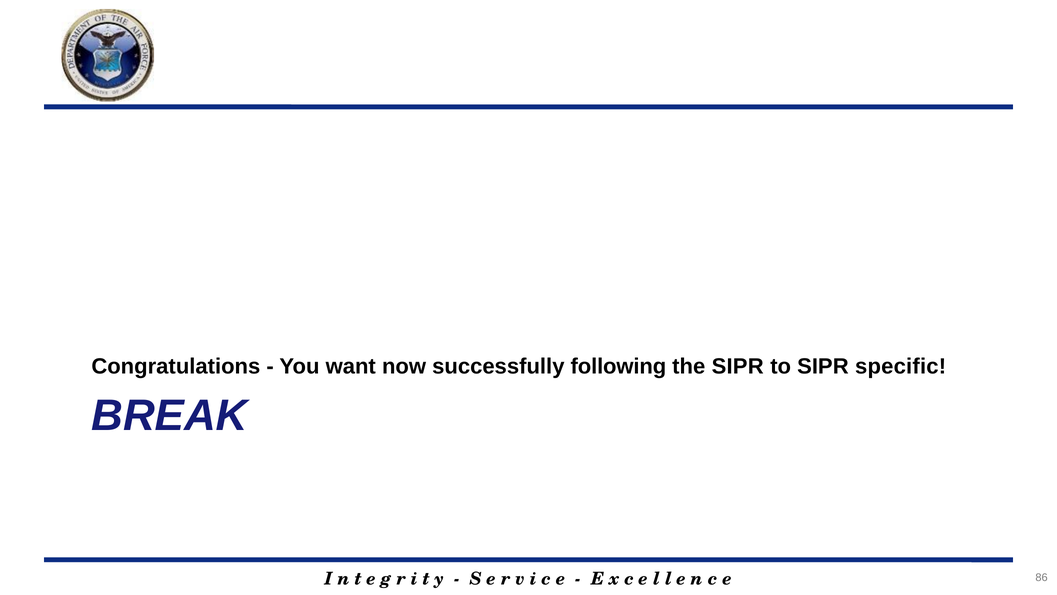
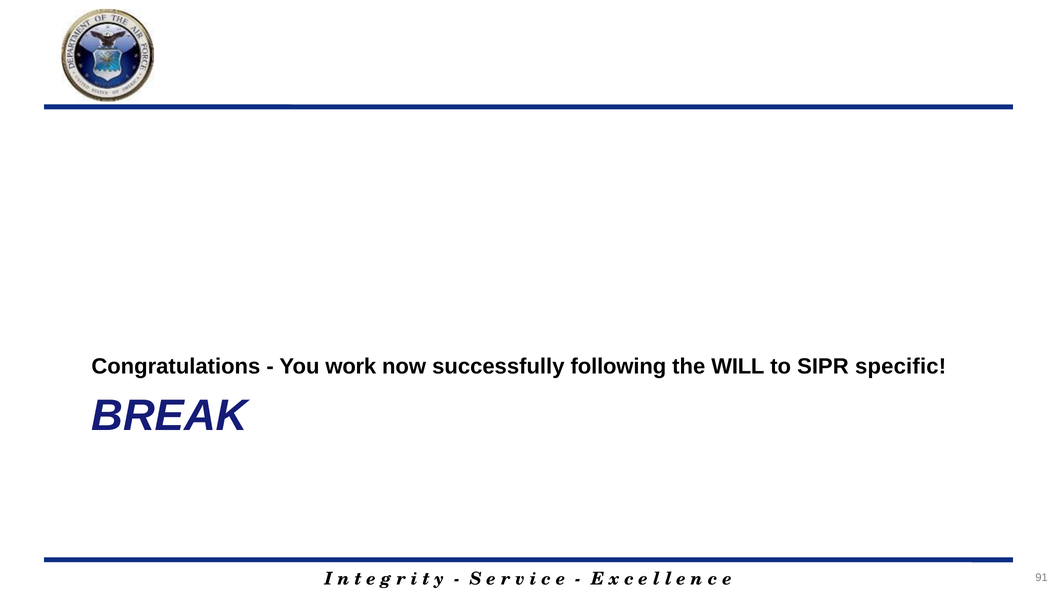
want: want -> work
the SIPR: SIPR -> WILL
86: 86 -> 91
